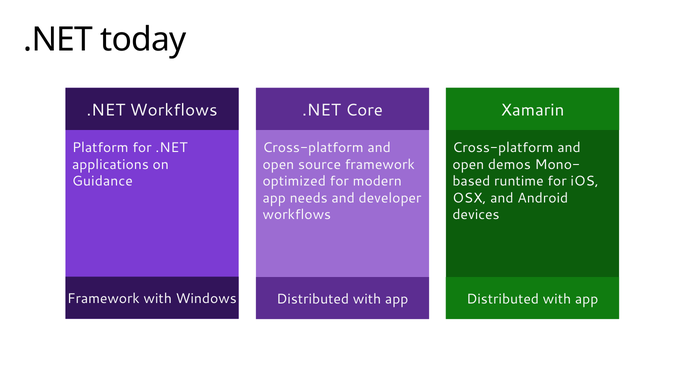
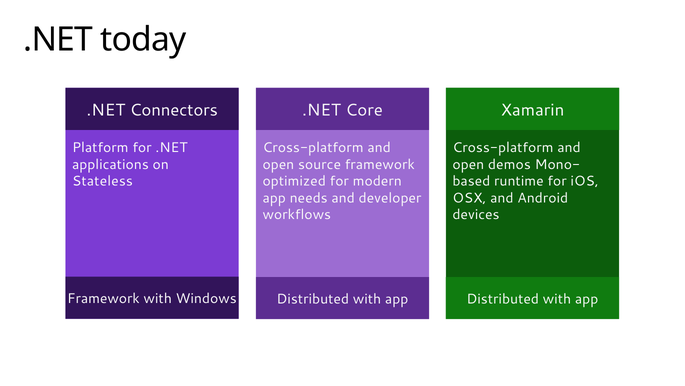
.NET Workflows: Workflows -> Connectors
Guidance: Guidance -> Stateless
